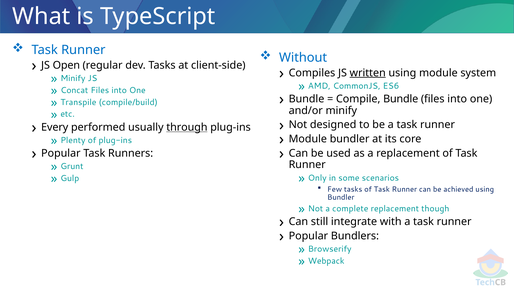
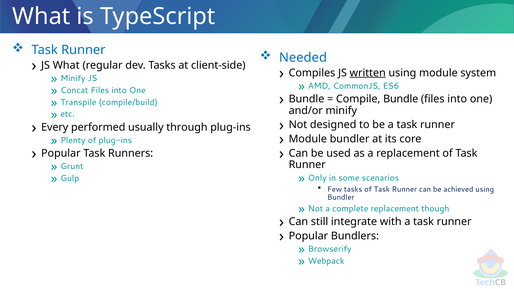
Without: Without -> Needed
JS Open: Open -> What
through underline: present -> none
